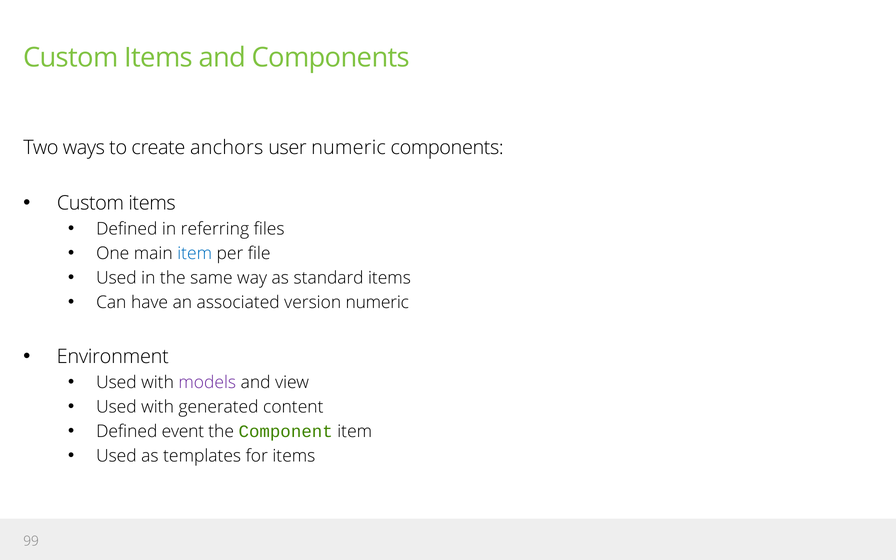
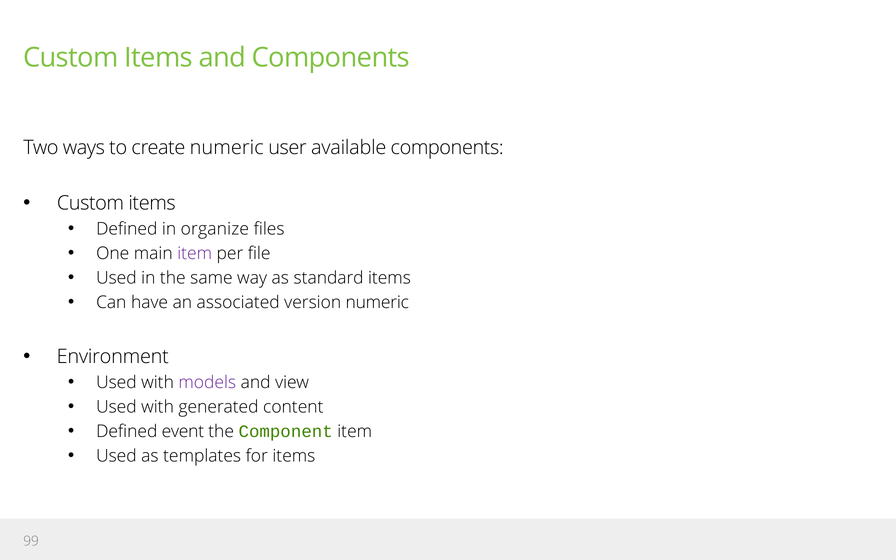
create anchors: anchors -> numeric
user numeric: numeric -> available
referring: referring -> organize
item at (195, 253) colour: blue -> purple
